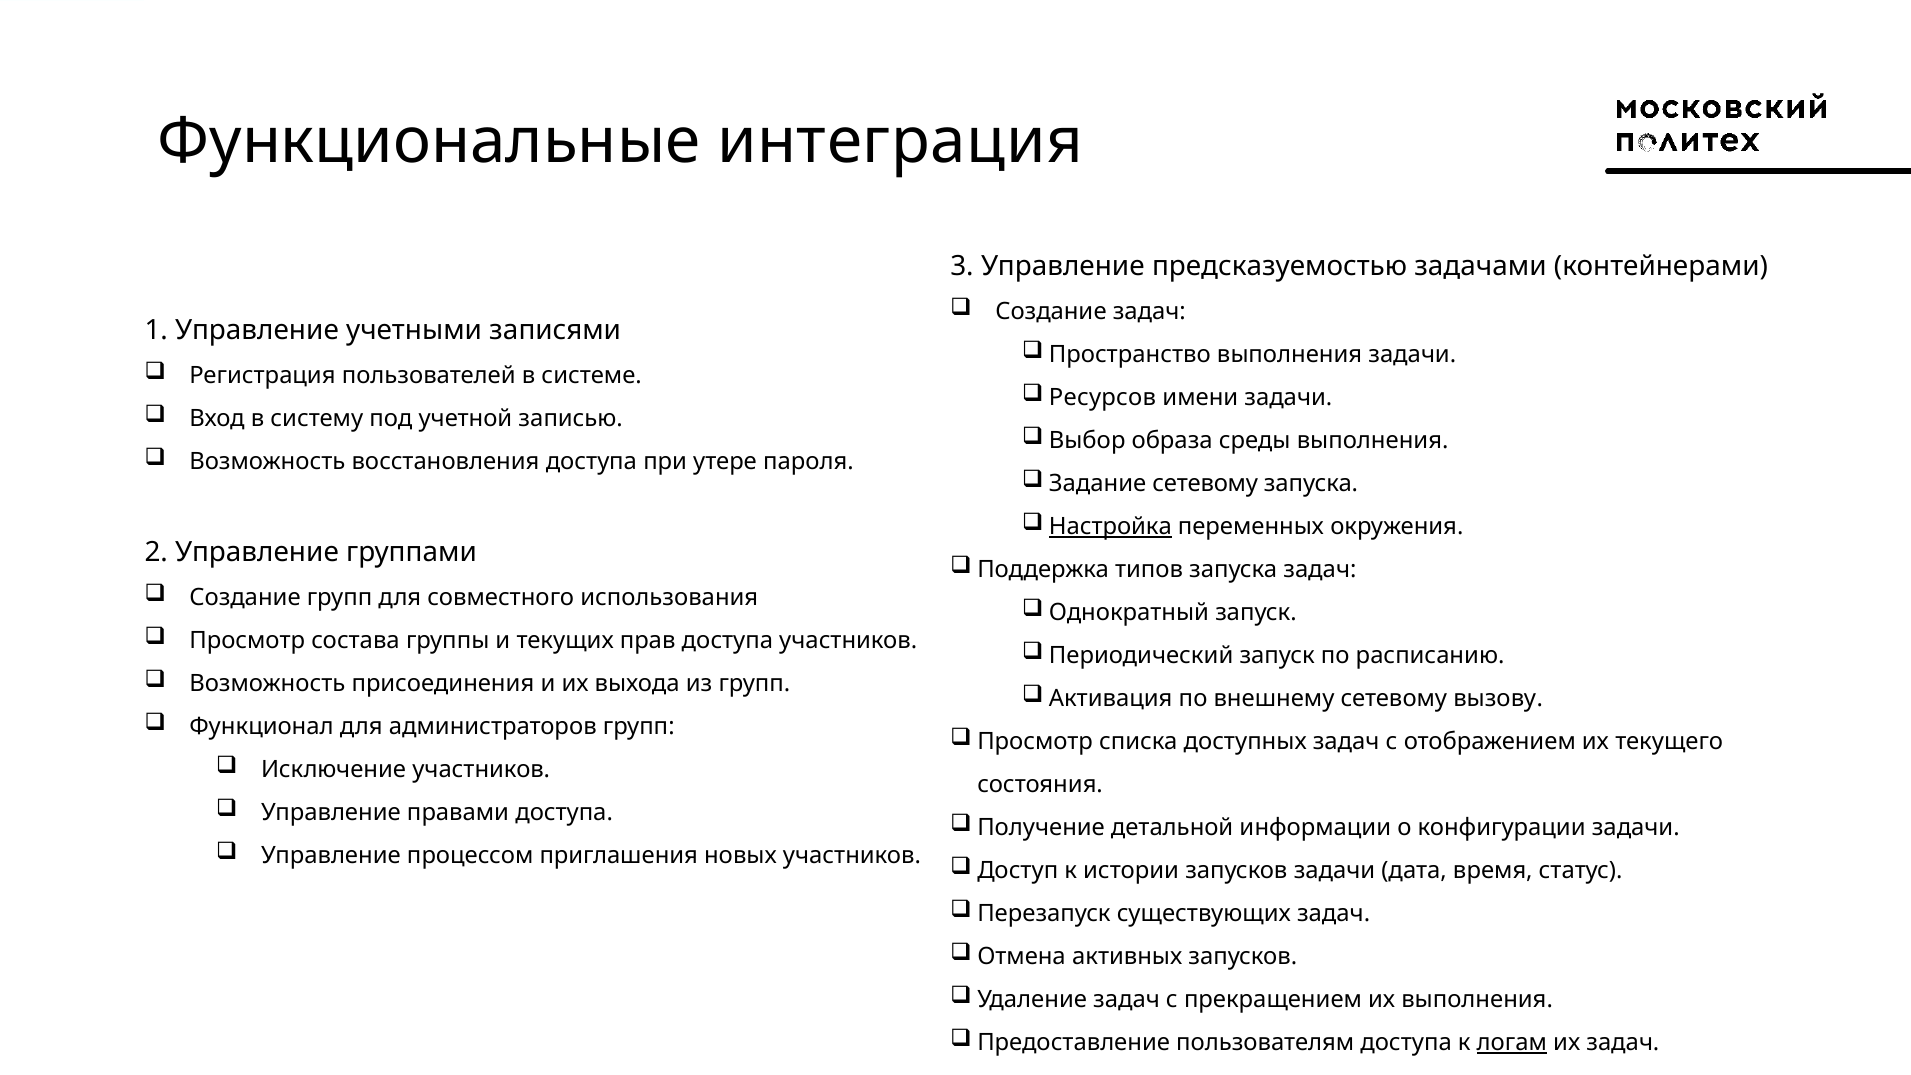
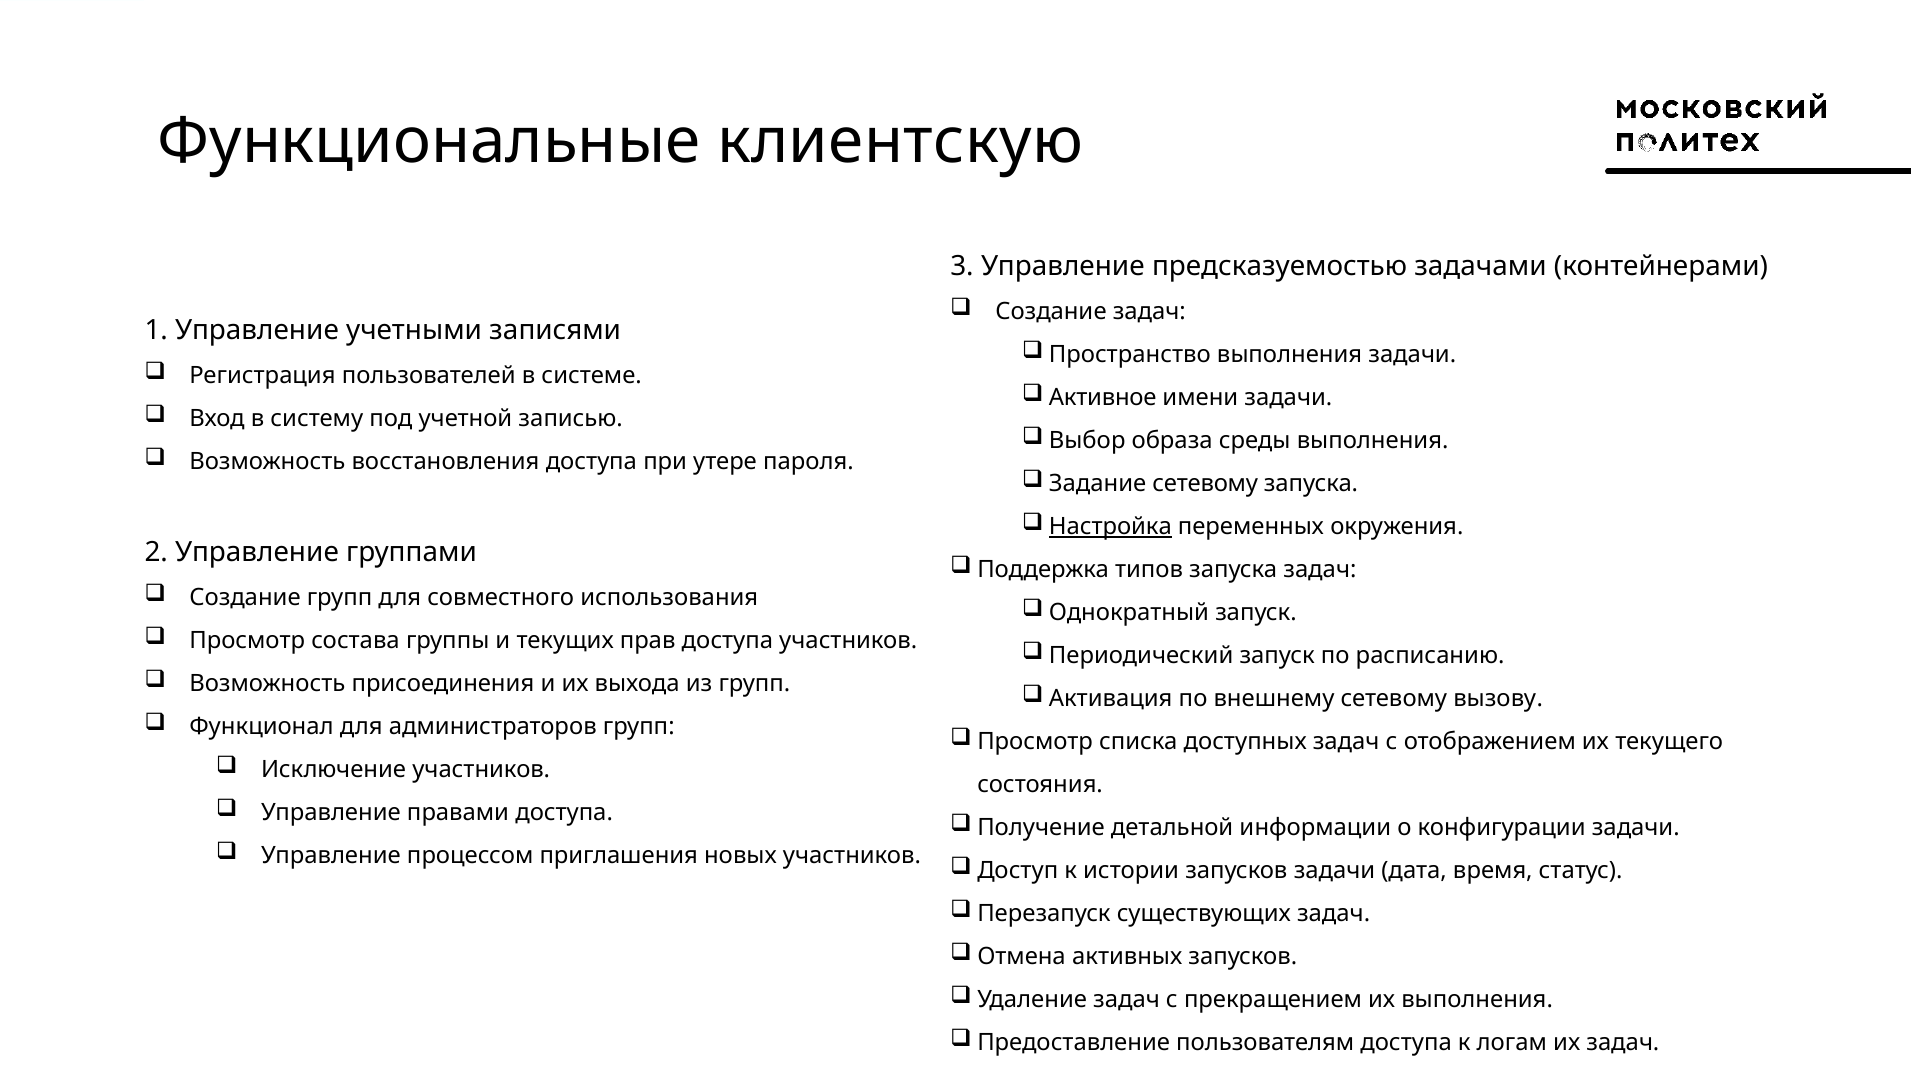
интеграция: интеграция -> клиентскую
Ресурсов: Ресурсов -> Активное
логам underline: present -> none
